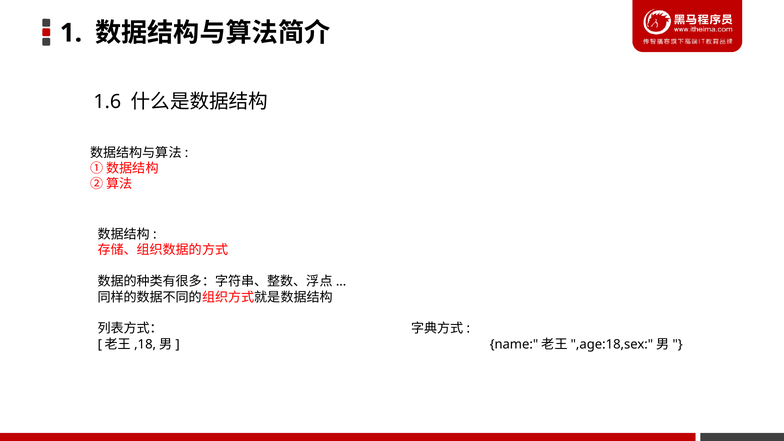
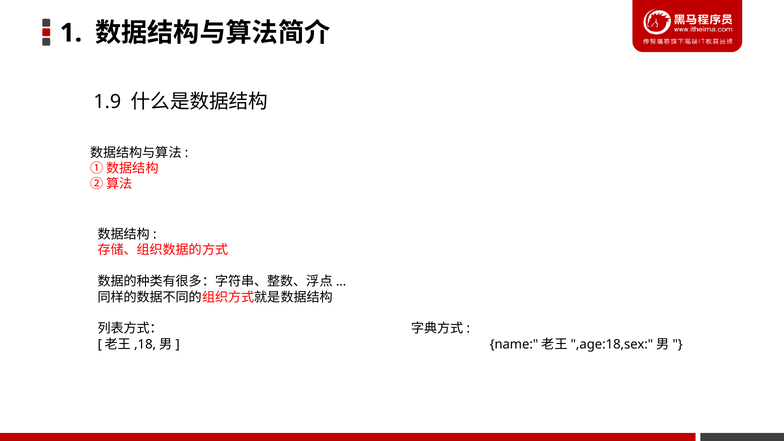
1.6: 1.6 -> 1.9
